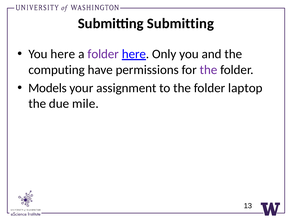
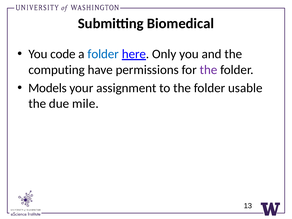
Submitting Submitting: Submitting -> Biomedical
You here: here -> code
folder at (103, 54) colour: purple -> blue
laptop: laptop -> usable
